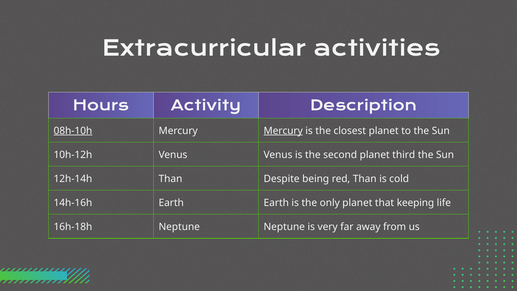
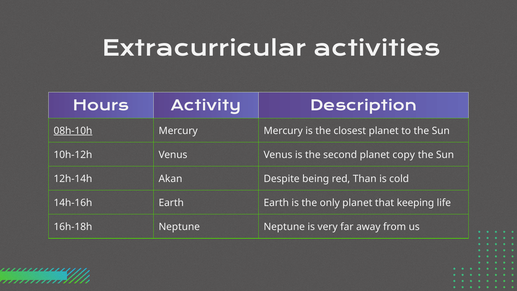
Mercury at (283, 131) underline: present -> none
third: third -> copy
12h-14h Than: Than -> Akan
